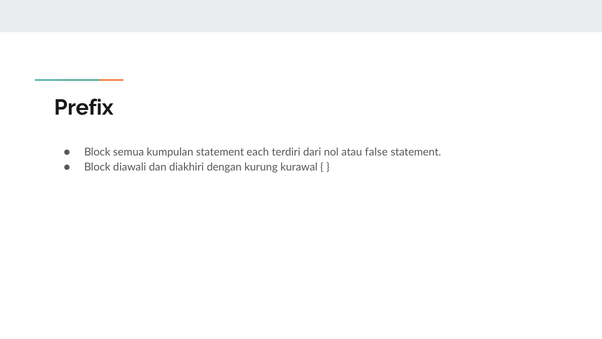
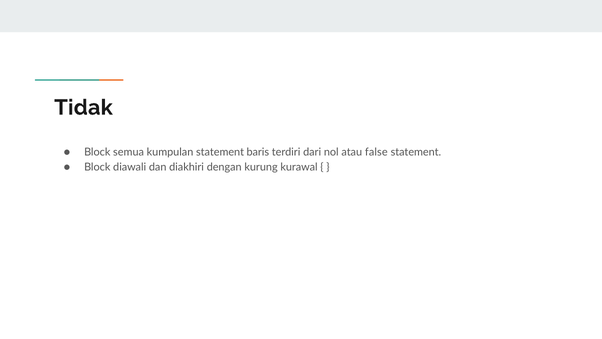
Prefix: Prefix -> Tidak
each: each -> baris
